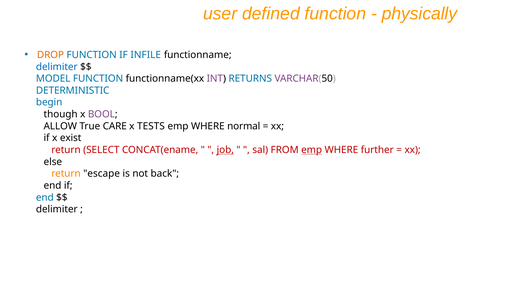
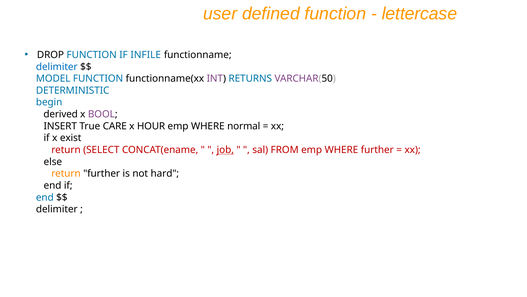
physically: physically -> lettercase
DROP colour: orange -> black
though: though -> derived
ALLOW: ALLOW -> INSERT
TESTS: TESTS -> HOUR
emp at (312, 150) underline: present -> none
return escape: escape -> further
back: back -> hard
